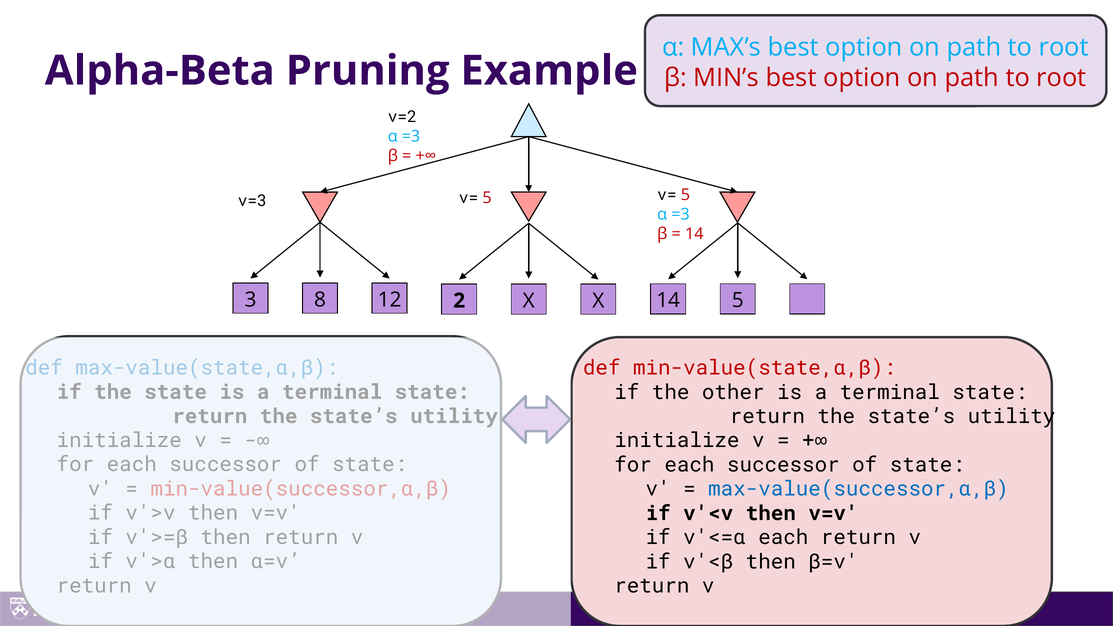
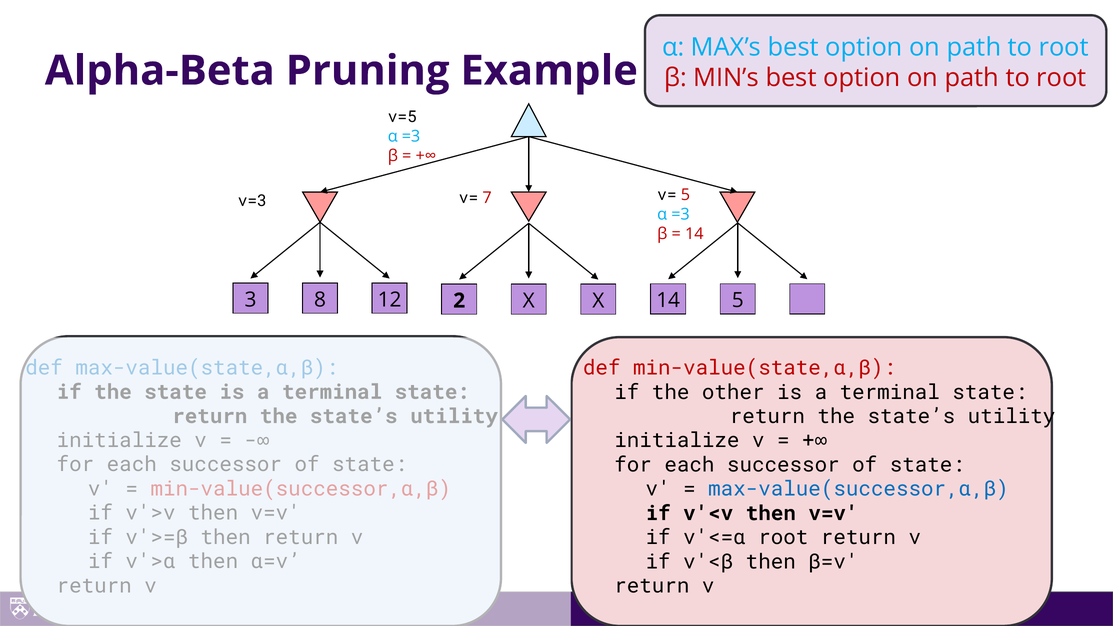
v=2: v=2 -> v=5
v=3 v= 5: 5 -> 7
v'<=α each: each -> root
